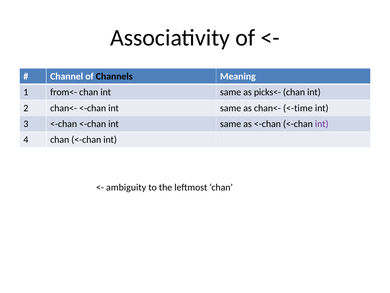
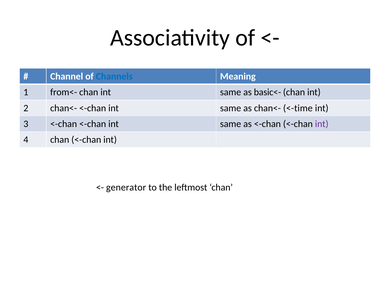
Channels colour: black -> blue
picks<-: picks<- -> basic<-
ambiguity: ambiguity -> generator
